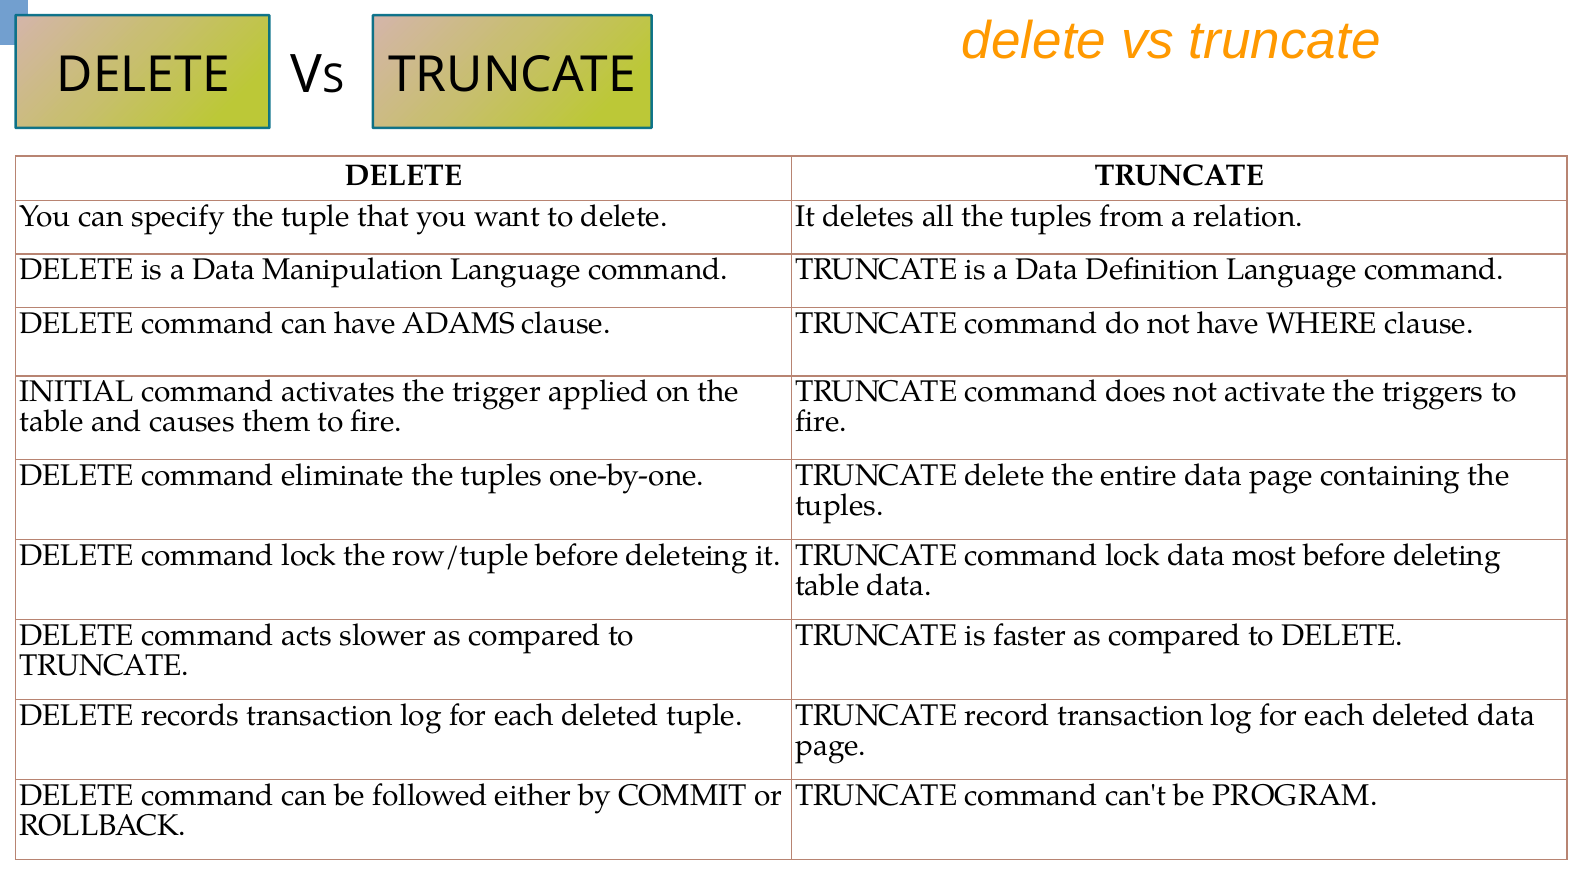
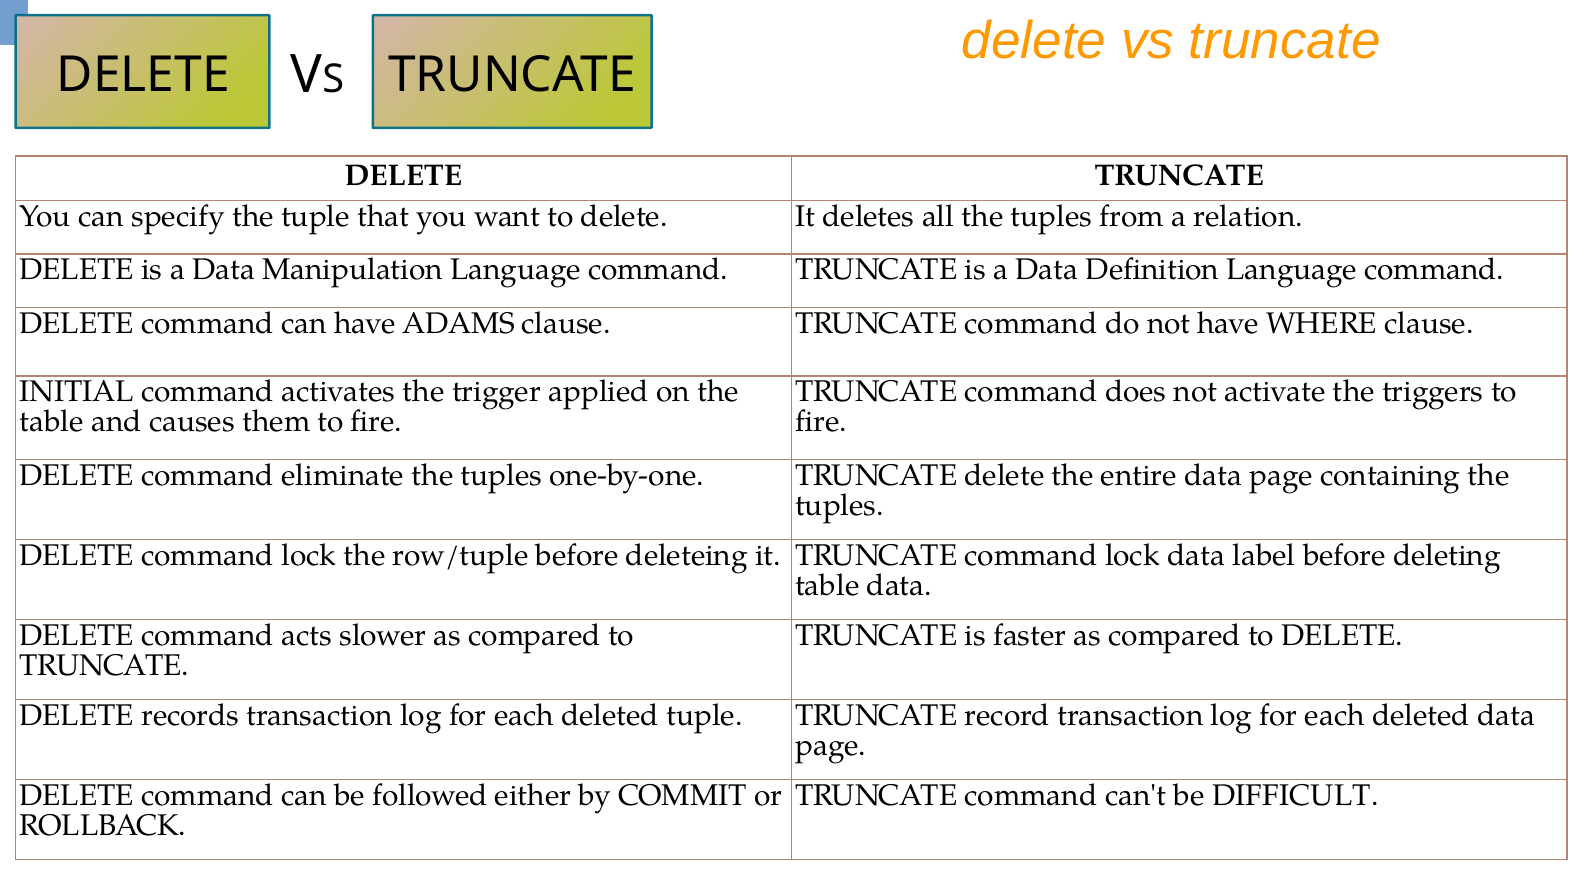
most: most -> label
PROGRAM: PROGRAM -> DIFFICULT
